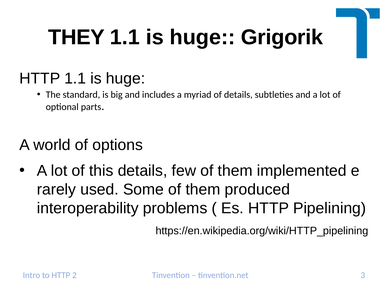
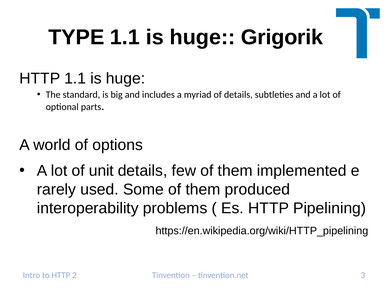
THEY: THEY -> TYPE
this: this -> unit
